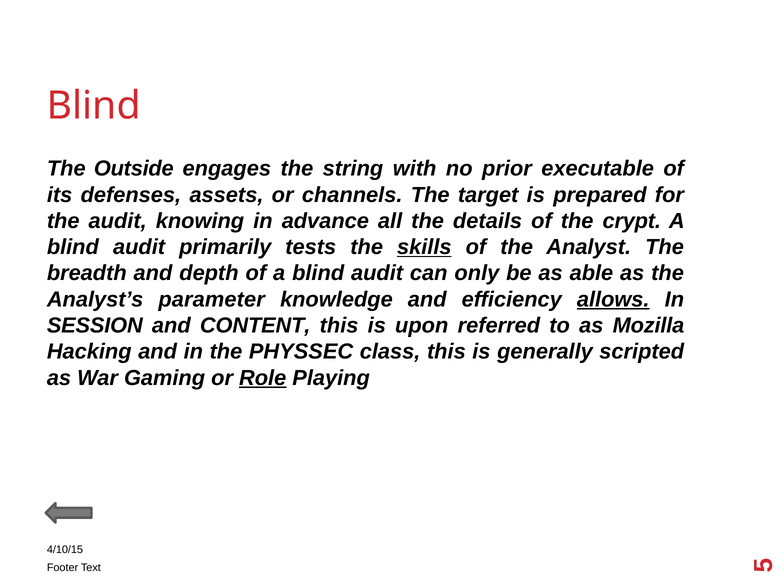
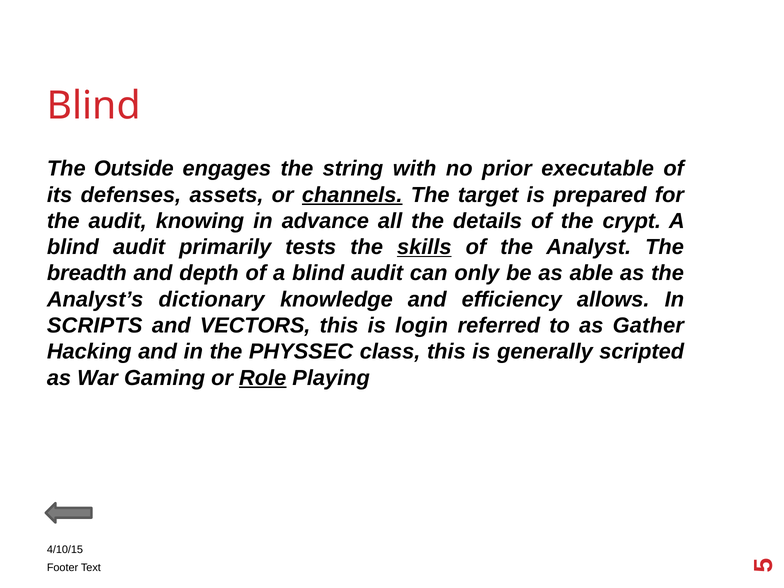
channels underline: none -> present
parameter: parameter -> dictionary
allows underline: present -> none
SESSION: SESSION -> SCRIPTS
CONTENT: CONTENT -> VECTORS
upon: upon -> login
Mozilla: Mozilla -> Gather
